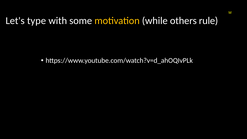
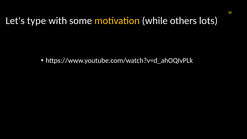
rule: rule -> lots
